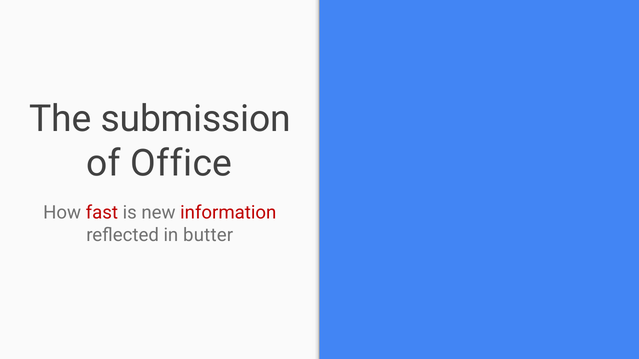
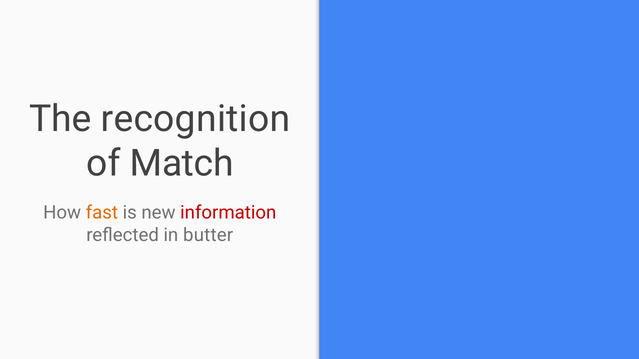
submission: submission -> recognition
Office: Office -> Match
fast colour: red -> orange
